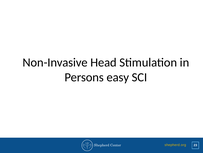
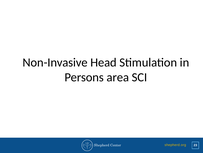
easy: easy -> area
